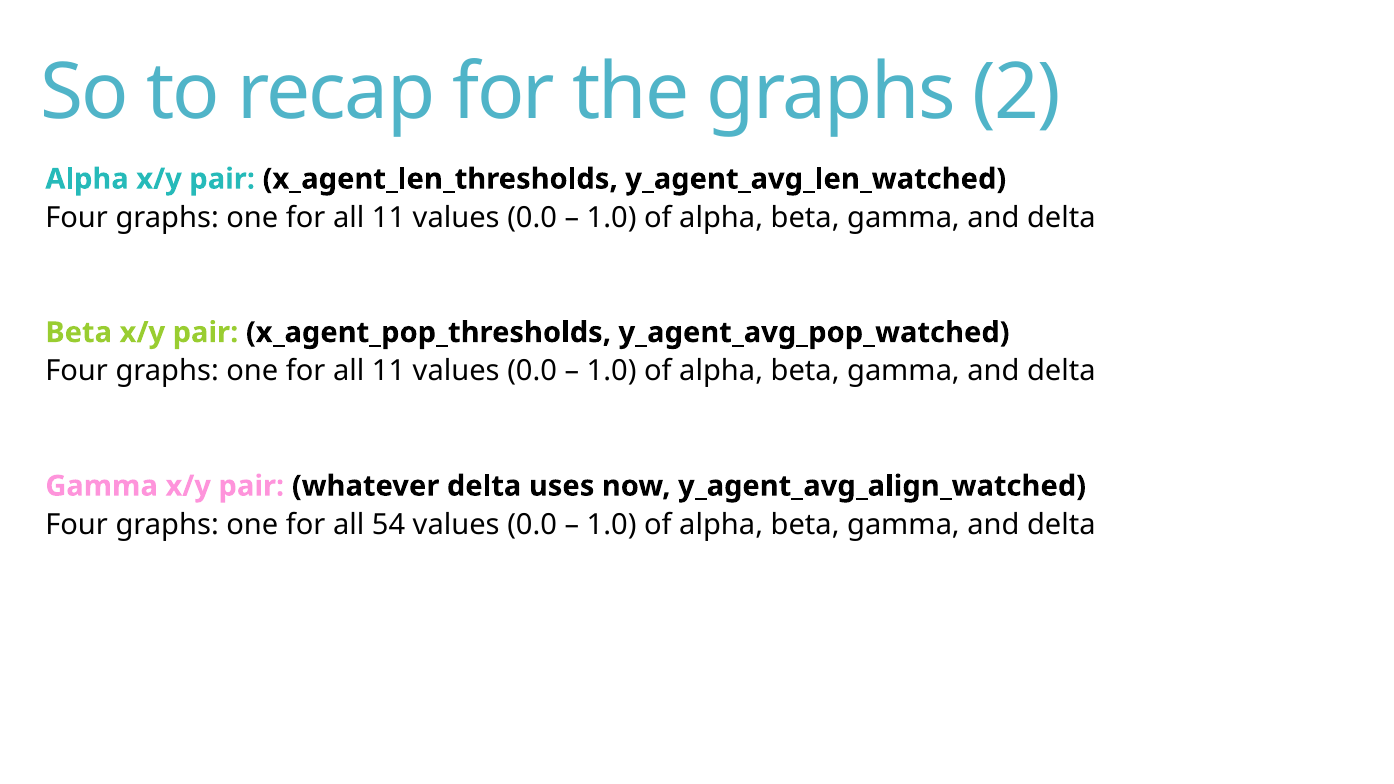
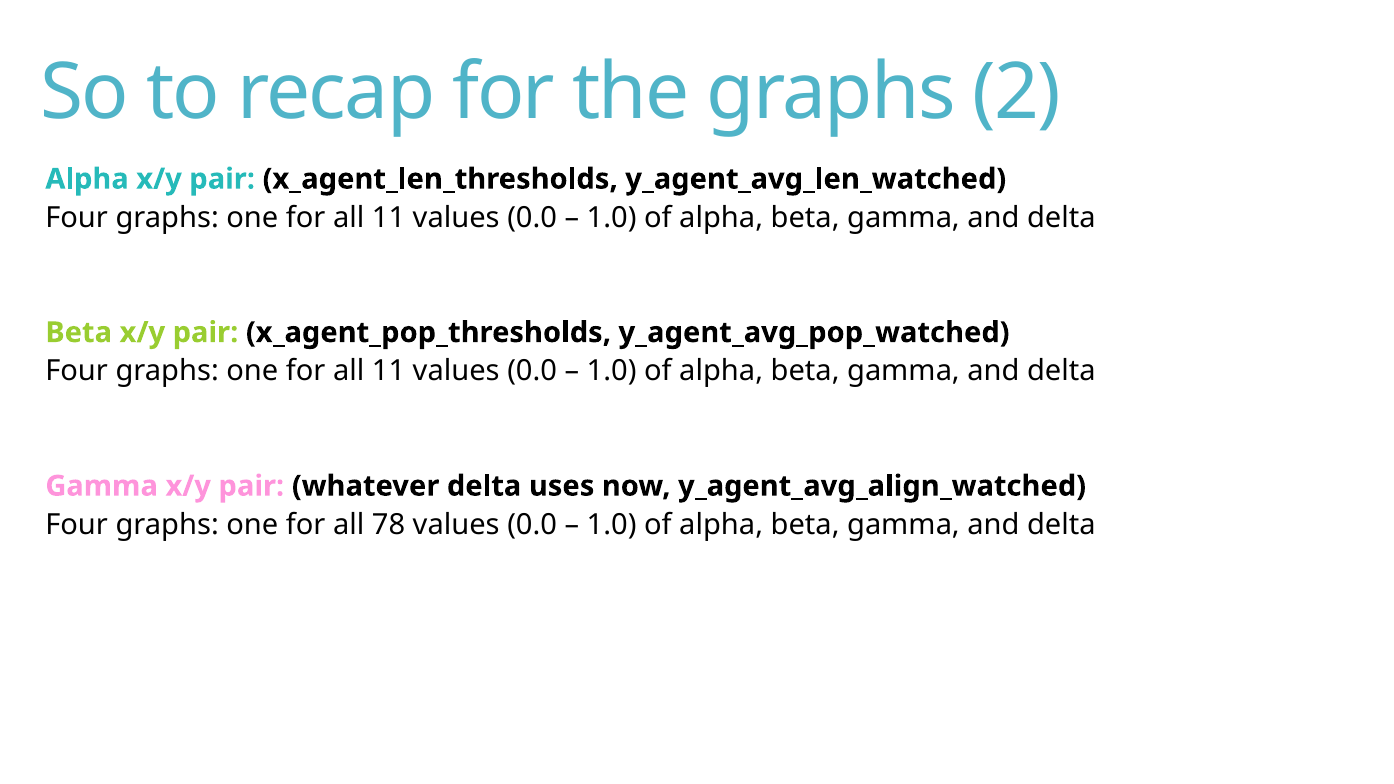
54: 54 -> 78
